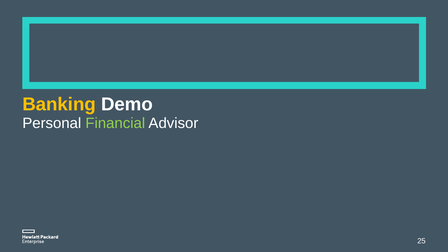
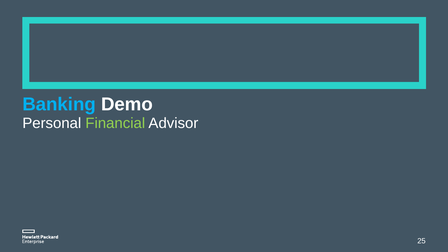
Banking colour: yellow -> light blue
